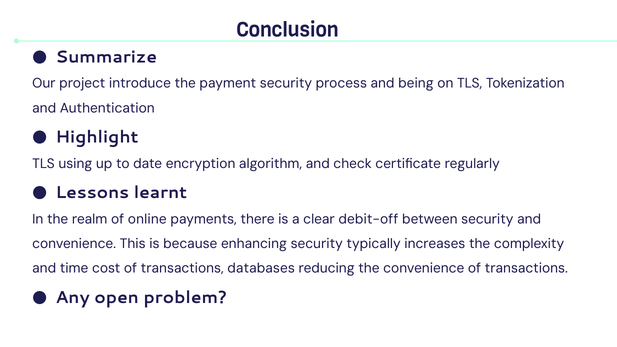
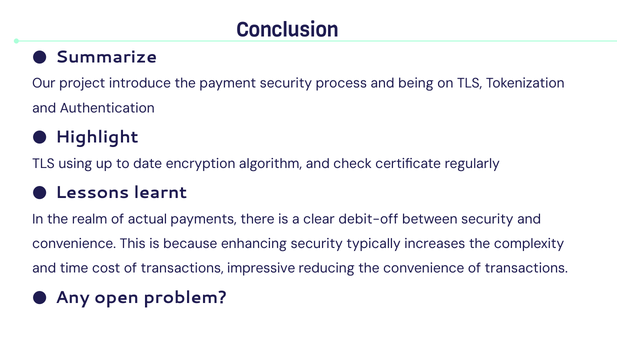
online: online -> actual
databases: databases -> impressive
